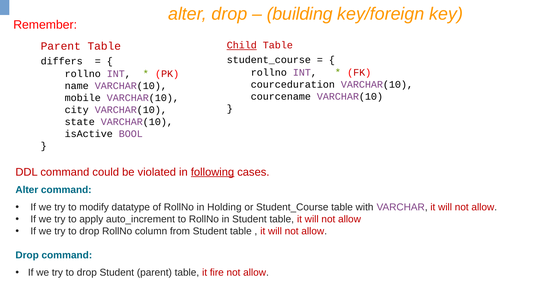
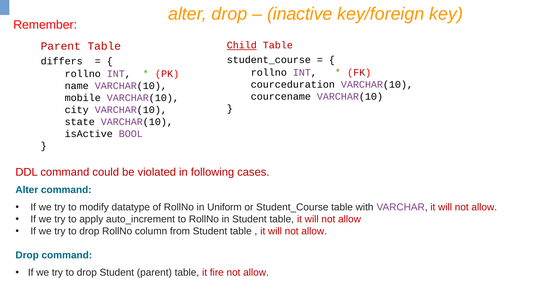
building: building -> inactive
following underline: present -> none
Holding: Holding -> Uniform
